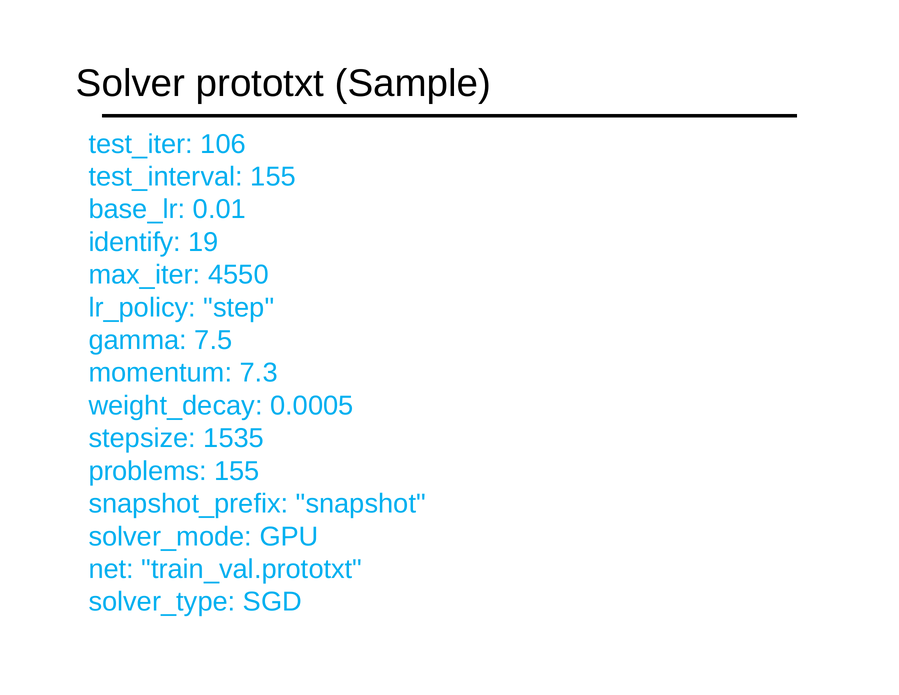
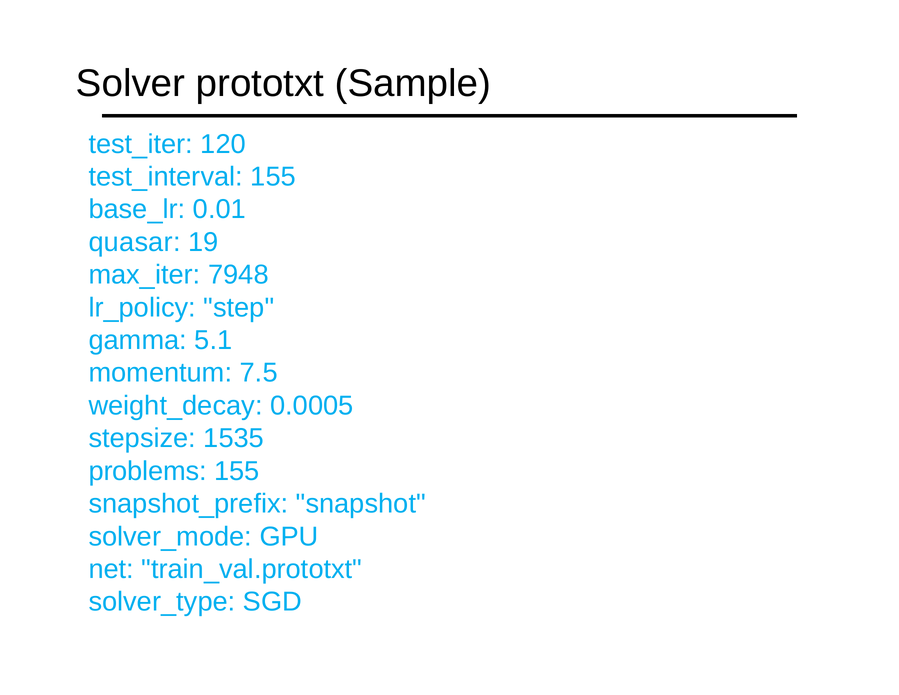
106: 106 -> 120
identify: identify -> quasar
4550: 4550 -> 7948
7.5: 7.5 -> 5.1
7.3: 7.3 -> 7.5
